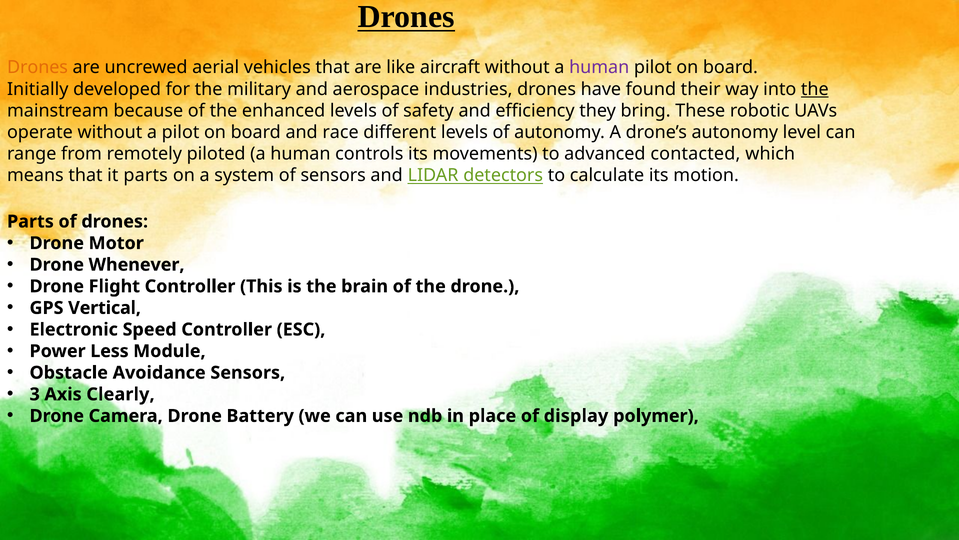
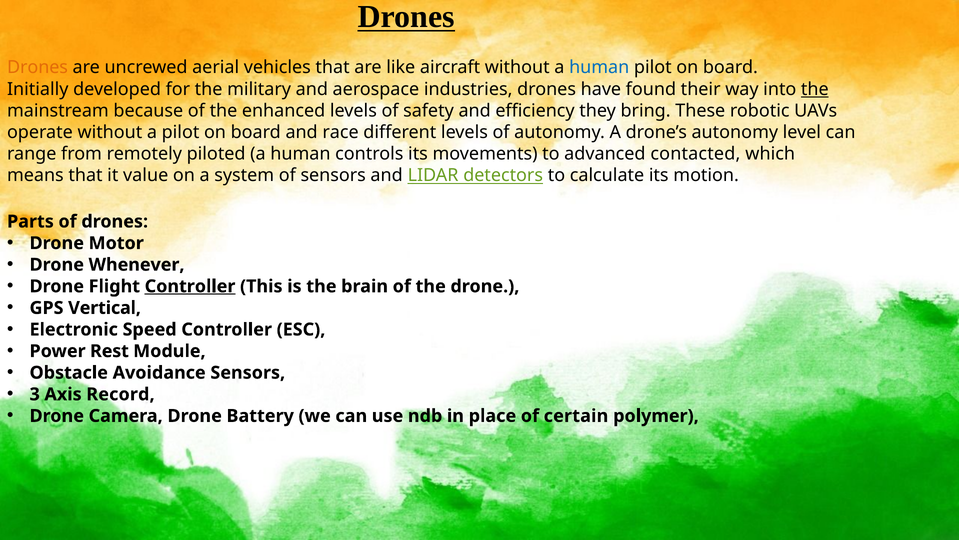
human at (599, 67) colour: purple -> blue
it parts: parts -> value
Controller at (190, 286) underline: none -> present
Less: Less -> Rest
Clearly: Clearly -> Record
display: display -> certain
